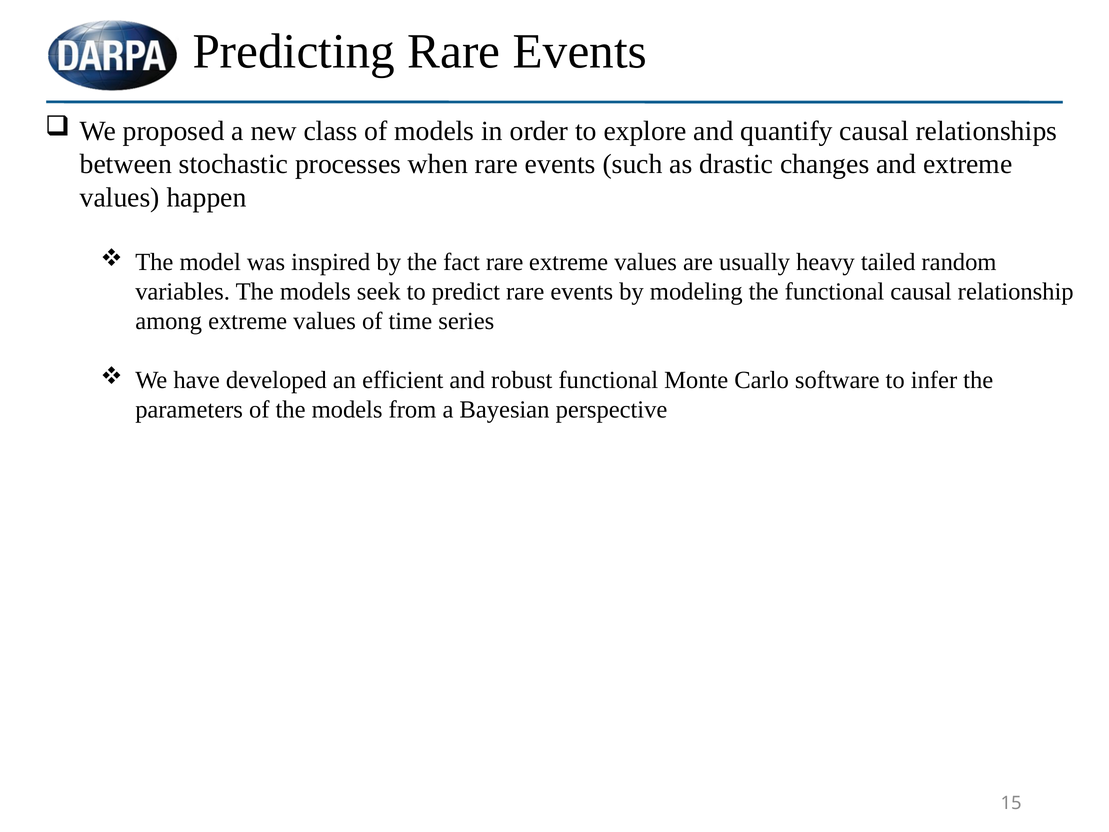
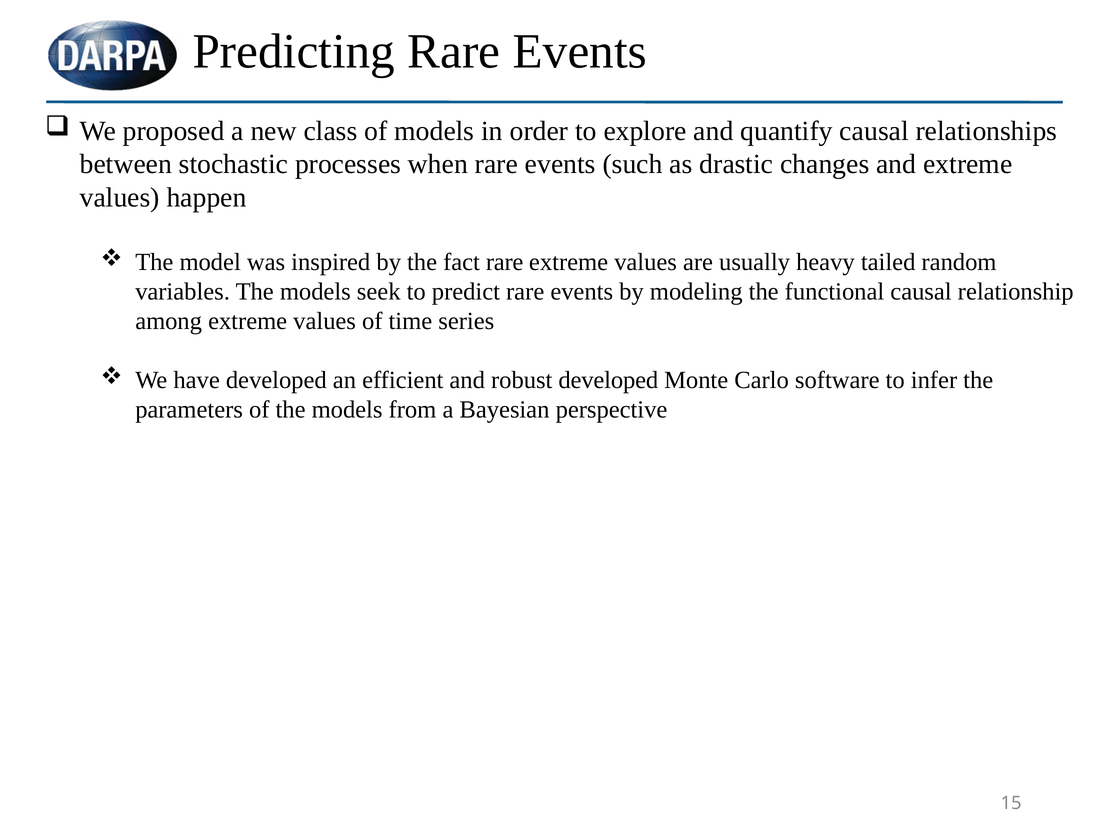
robust functional: functional -> developed
